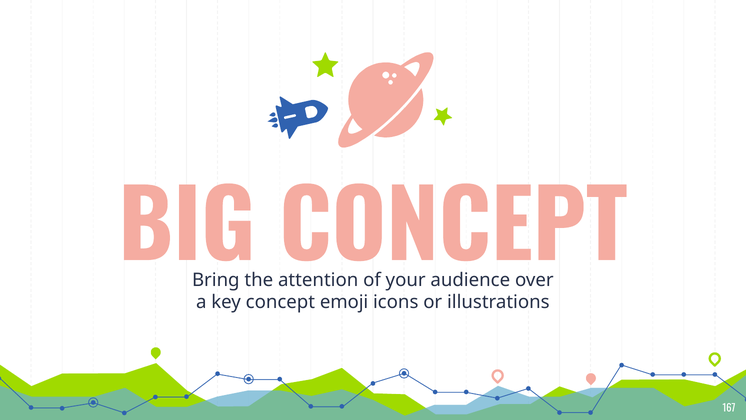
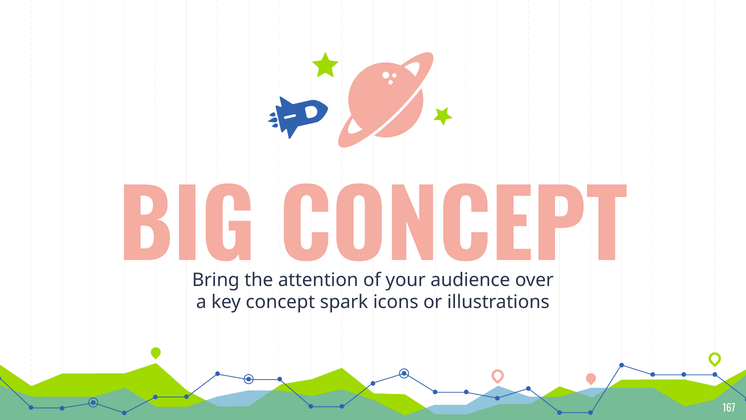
emoji: emoji -> spark
